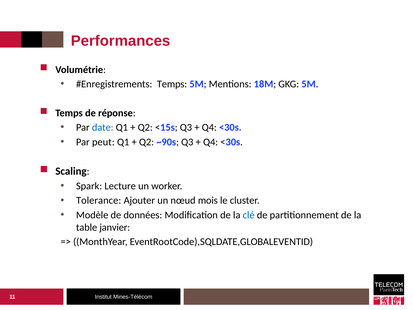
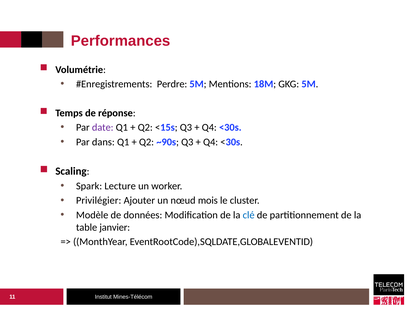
Temps at (172, 84): Temps -> Perdre
date colour: blue -> purple
peut: peut -> dans
Tolerance: Tolerance -> Privilégier
